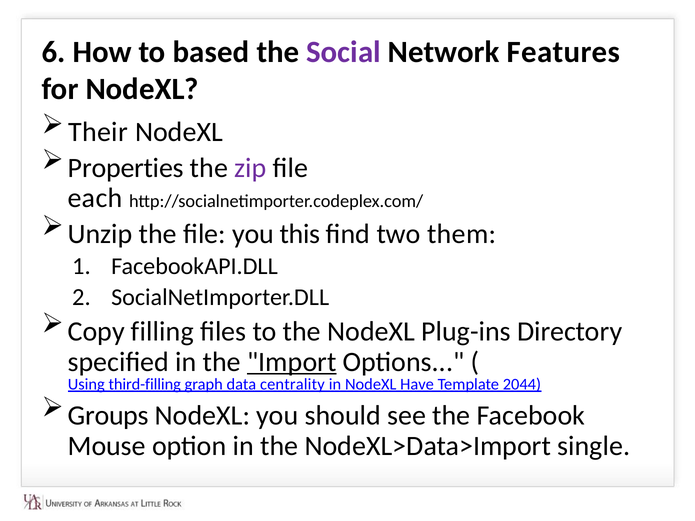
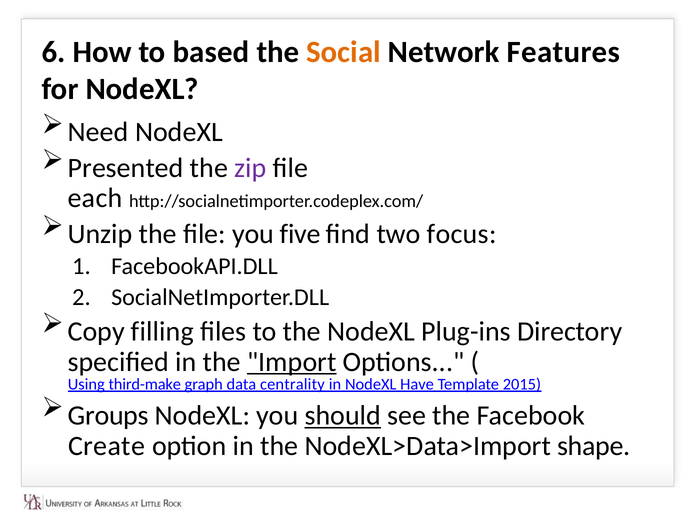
Social colour: purple -> orange
Their: Their -> Need
Properties: Properties -> Presented
this: this -> five
them: them -> focus
third-filling: third-filling -> third-make
2044: 2044 -> 2015
should underline: none -> present
Mouse: Mouse -> Create
single: single -> shape
